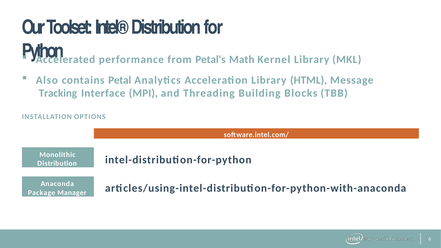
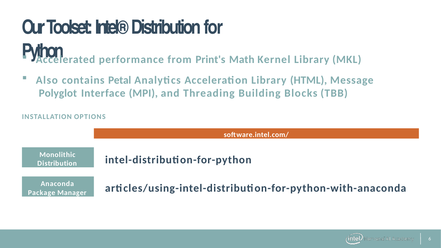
Petal's: Petal's -> Print's
Tracking: Tracking -> Polyglot
